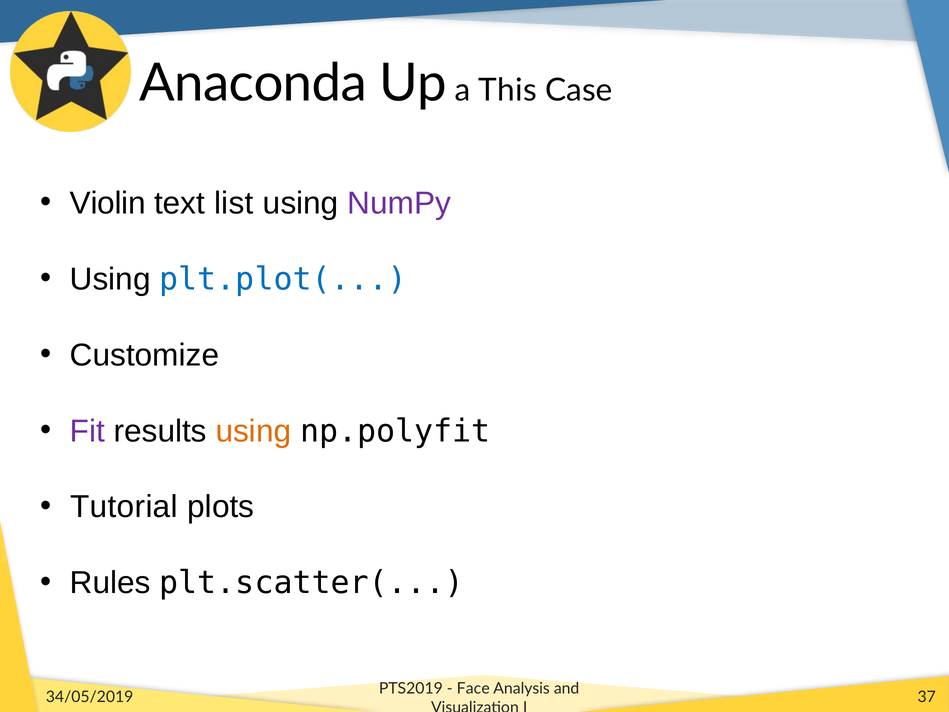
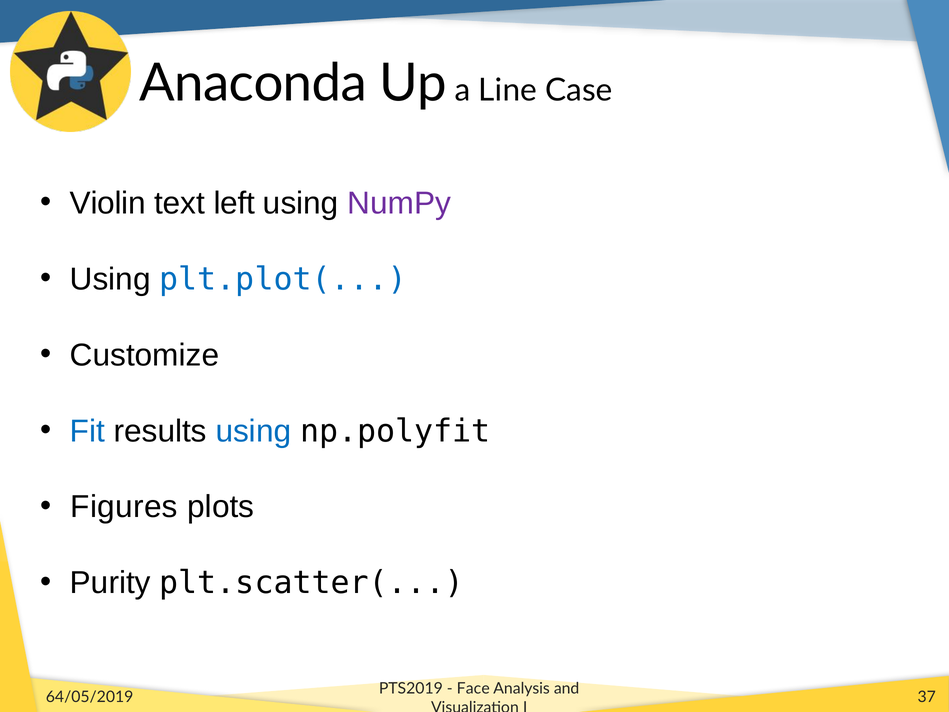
This: This -> Line
list: list -> left
Fit colour: purple -> blue
using at (253, 431) colour: orange -> blue
Tutorial: Tutorial -> Figures
Rules: Rules -> Purity
34/05/2019: 34/05/2019 -> 64/05/2019
